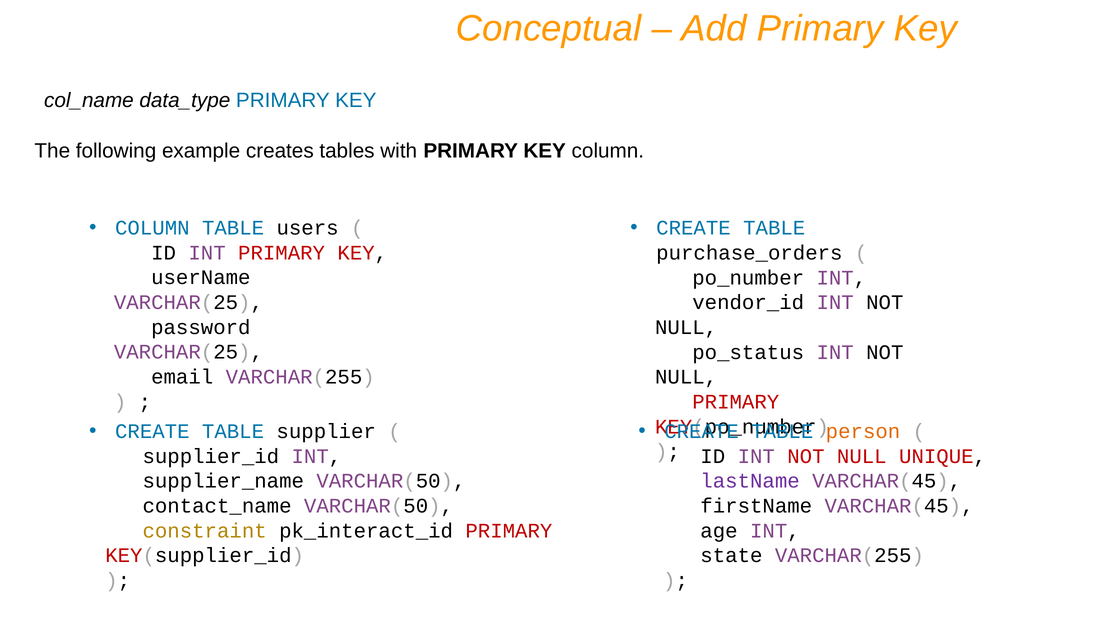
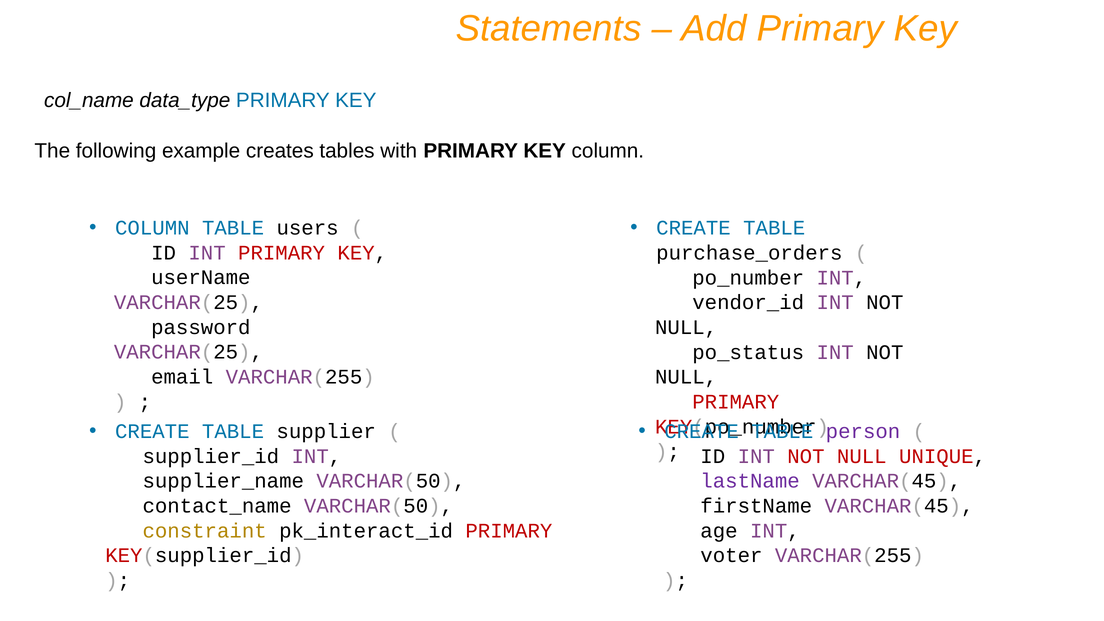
Conceptual: Conceptual -> Statements
person colour: orange -> purple
state: state -> voter
